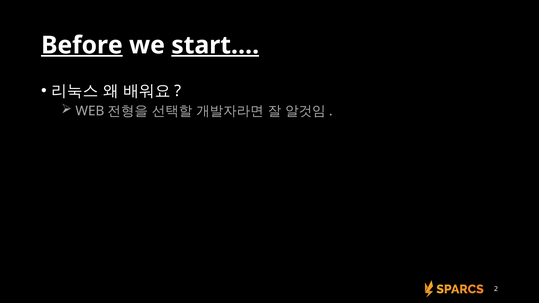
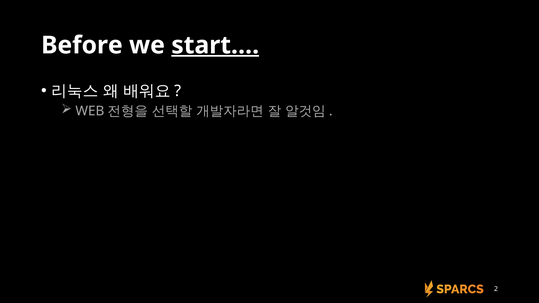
Before underline: present -> none
